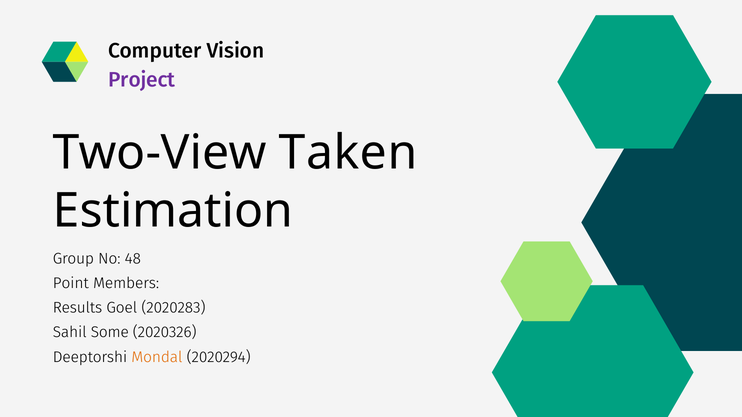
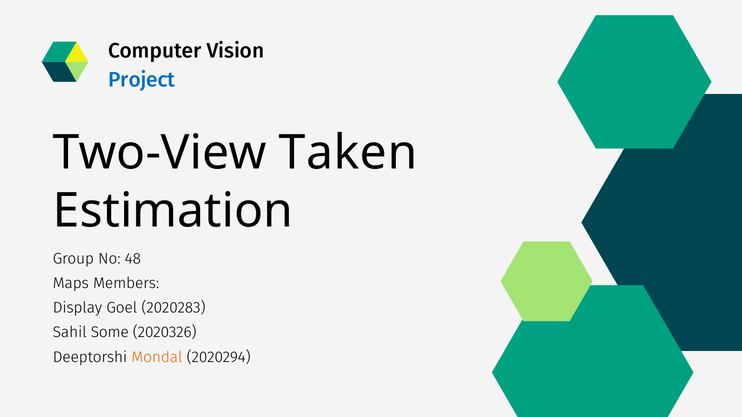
Project colour: purple -> blue
Point: Point -> Maps
Results: Results -> Display
